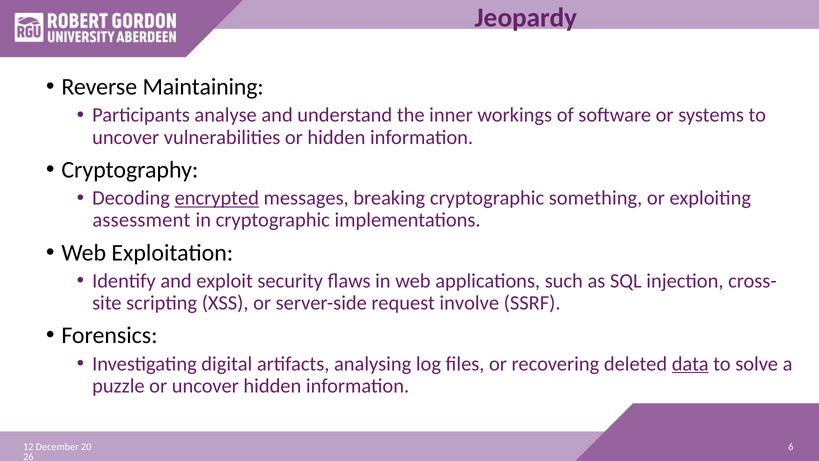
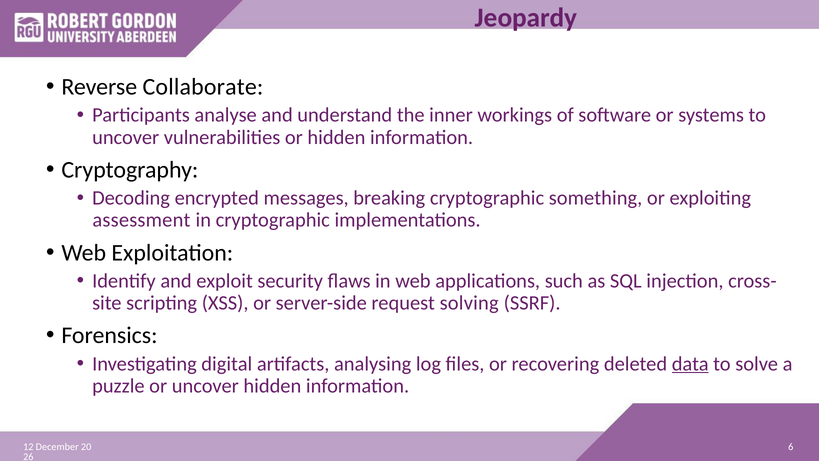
Maintaining: Maintaining -> Collaborate
encrypted underline: present -> none
involve: involve -> solving
